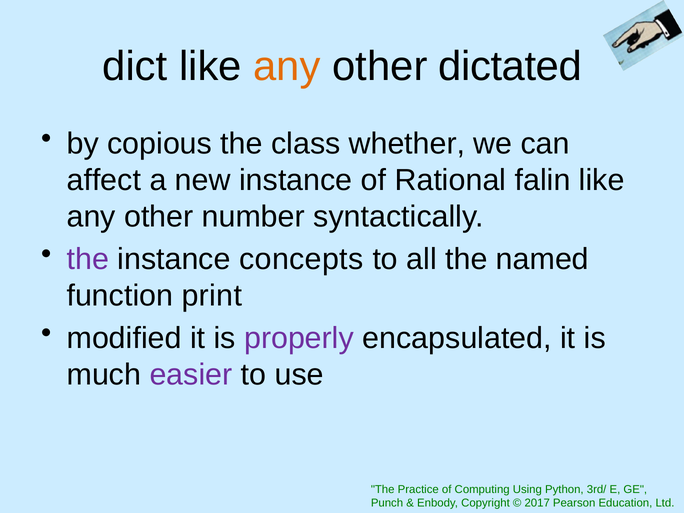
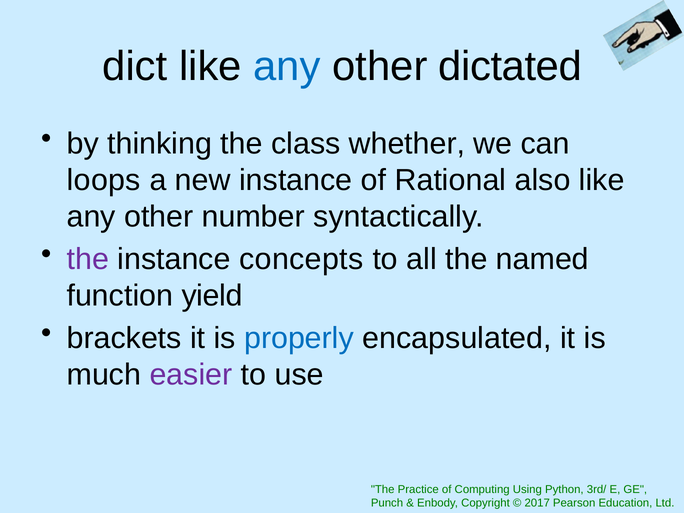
any at (287, 66) colour: orange -> blue
copious: copious -> thinking
affect: affect -> loops
falin: falin -> also
print: print -> yield
modified: modified -> brackets
properly colour: purple -> blue
